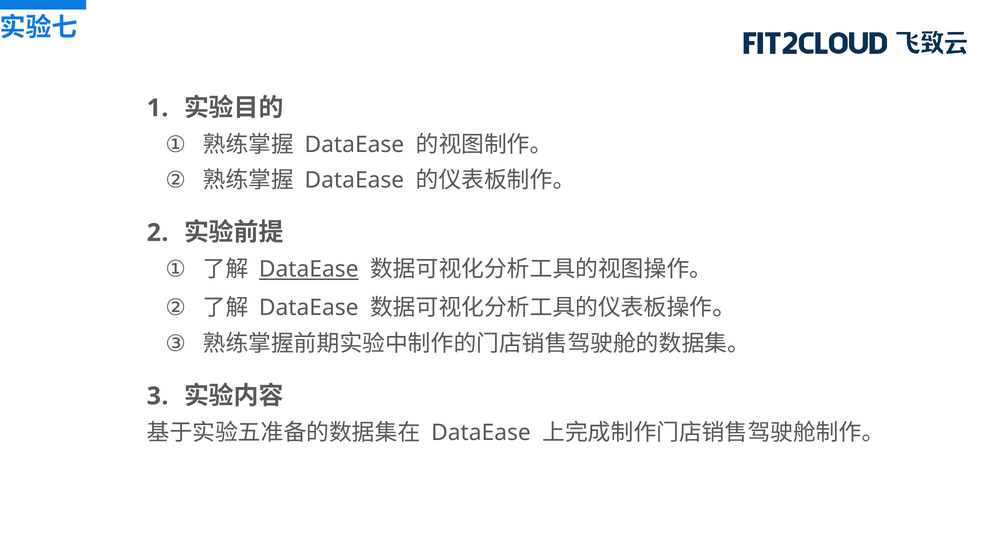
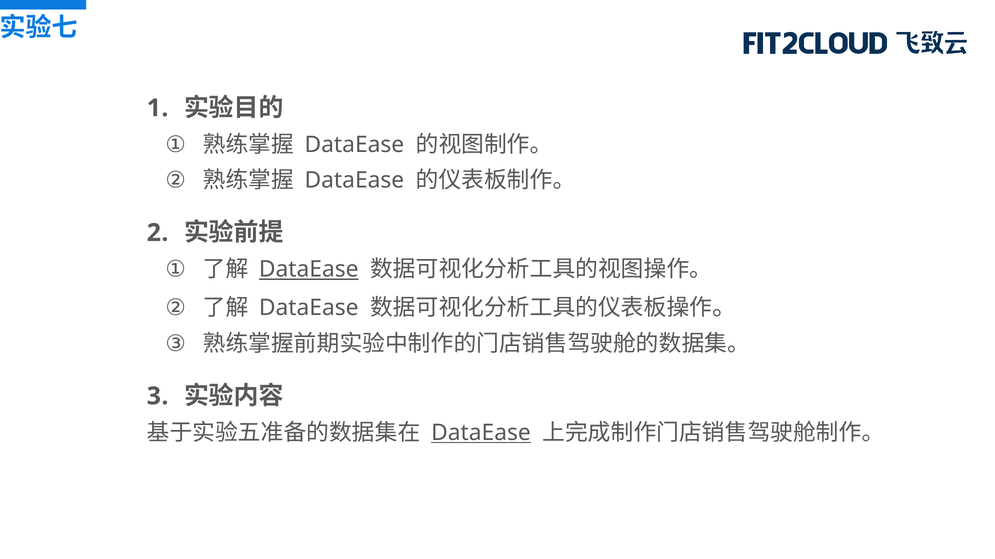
DataEase at (481, 433) underline: none -> present
